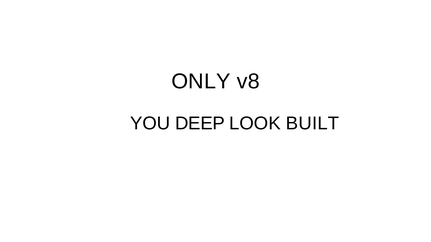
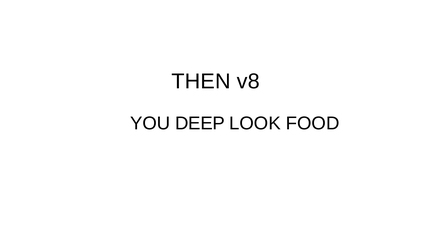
ONLY: ONLY -> THEN
BUILT: BUILT -> FOOD
